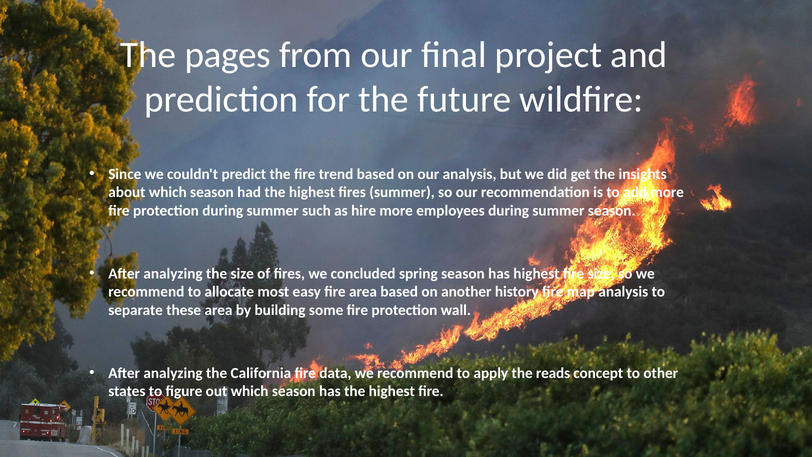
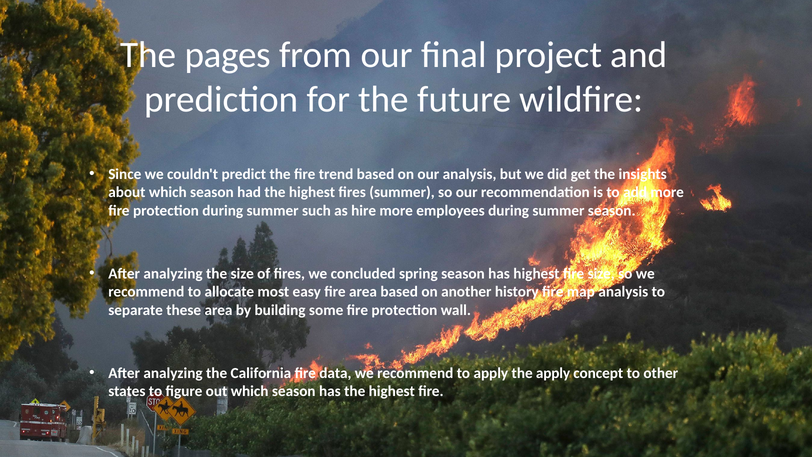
the reads: reads -> apply
